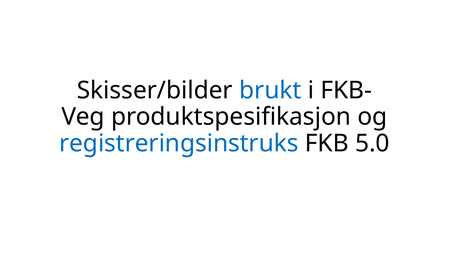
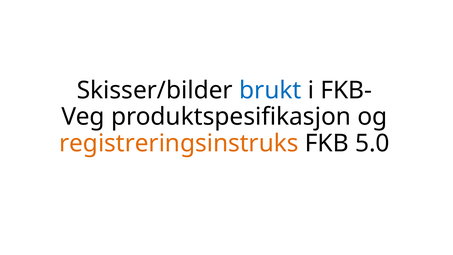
registreringsinstruks colour: blue -> orange
